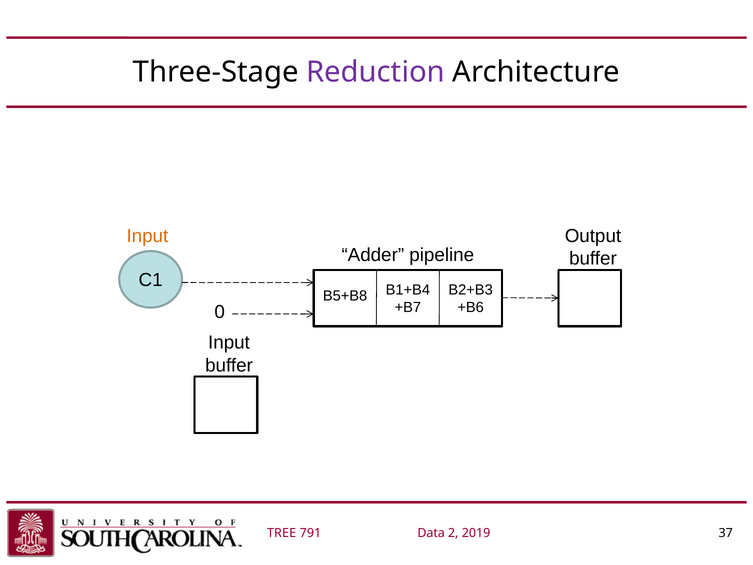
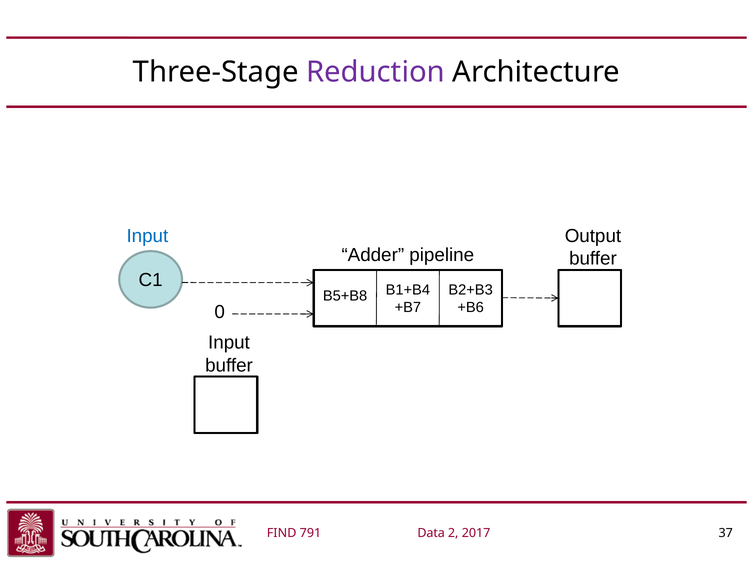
Input at (147, 236) colour: orange -> blue
TREE: TREE -> FIND
2019: 2019 -> 2017
